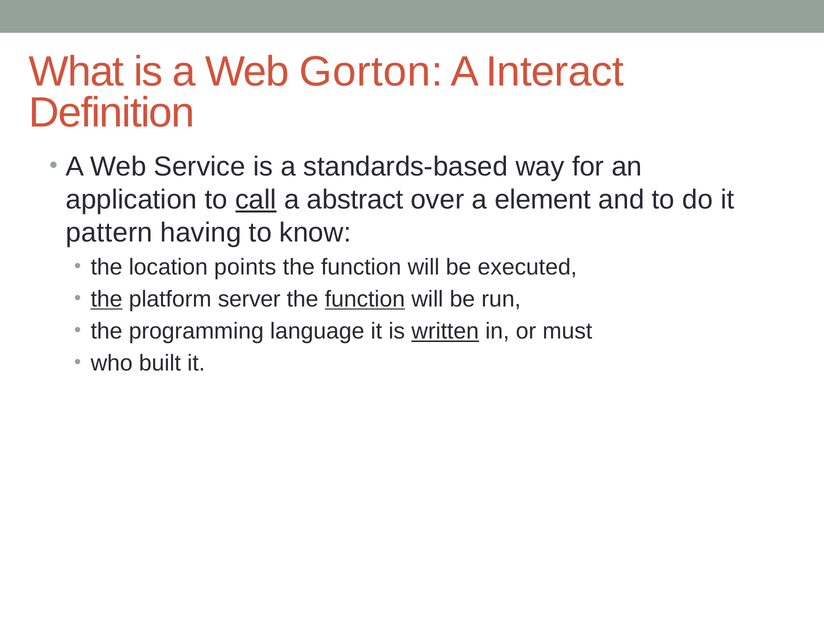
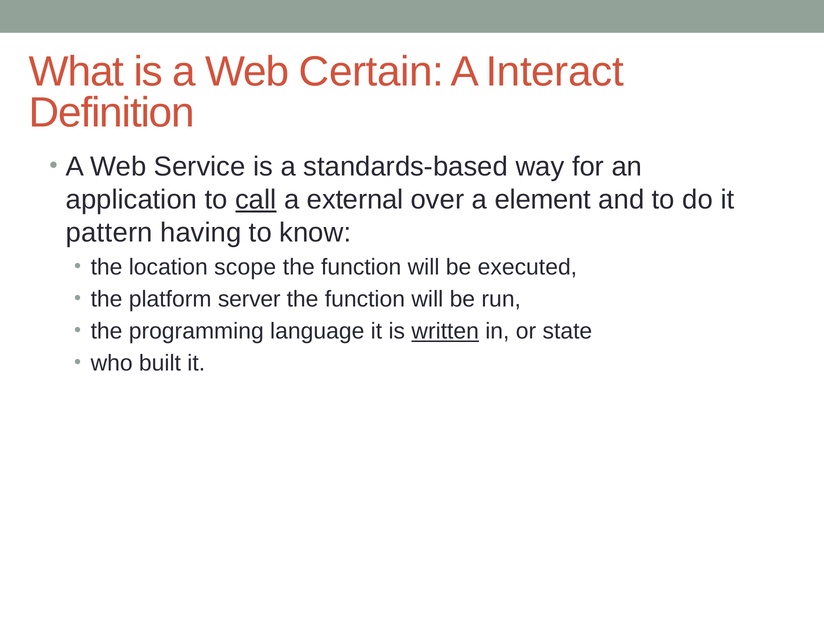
Gorton: Gorton -> Certain
abstract: abstract -> external
points: points -> scope
the at (107, 299) underline: present -> none
function at (365, 299) underline: present -> none
must: must -> state
